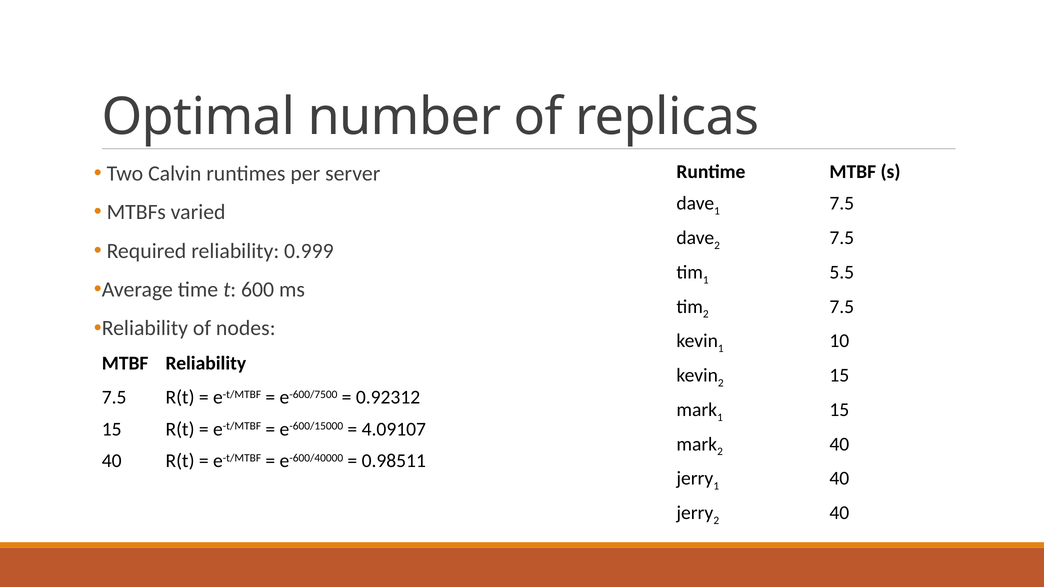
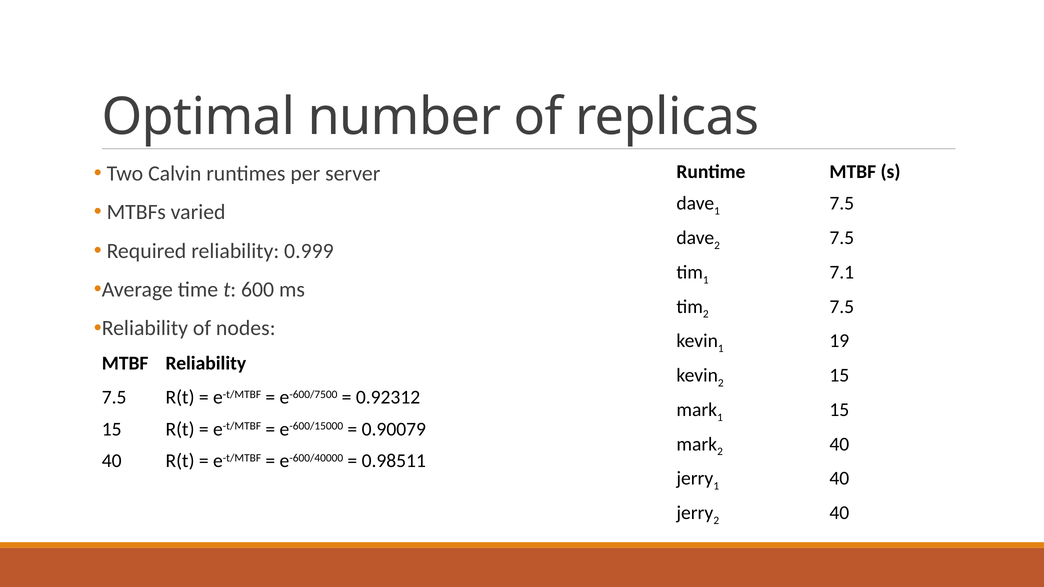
5.5: 5.5 -> 7.1
10: 10 -> 19
4.09107: 4.09107 -> 0.90079
